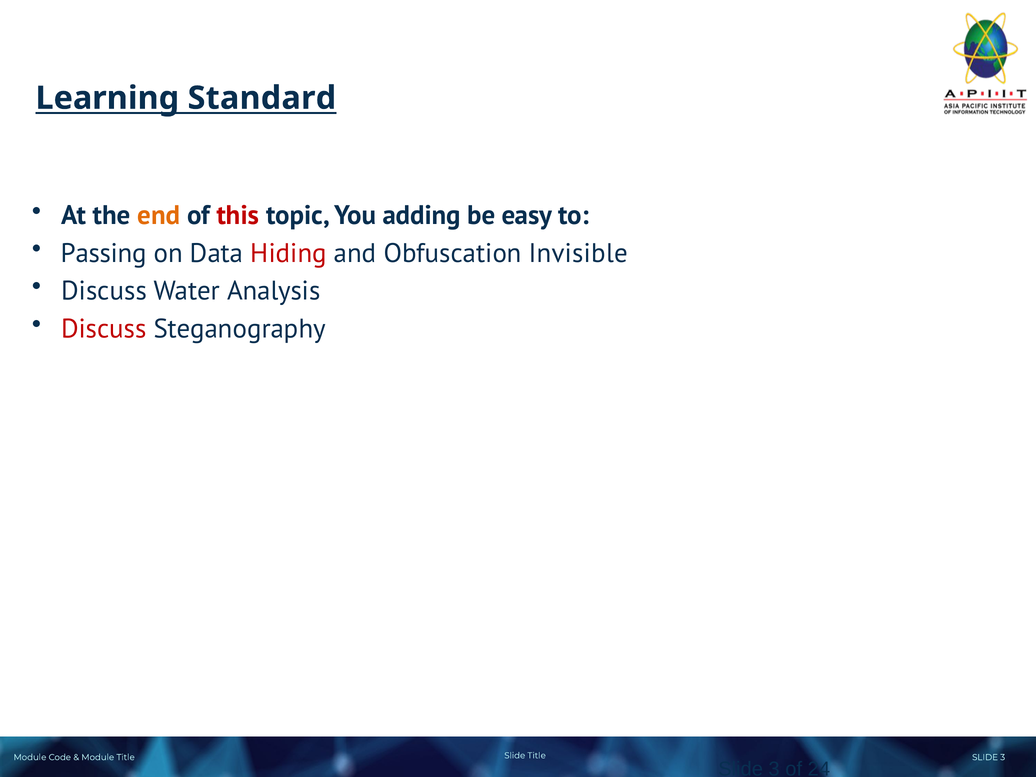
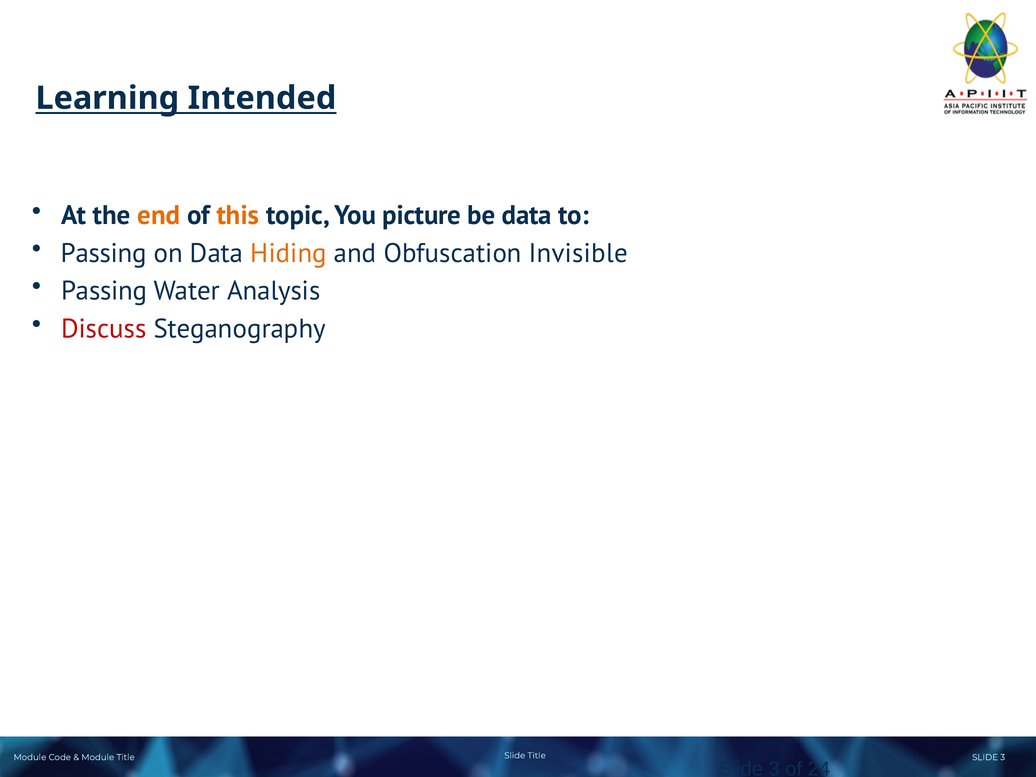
Standard: Standard -> Intended
this colour: red -> orange
adding: adding -> picture
be easy: easy -> data
Hiding colour: red -> orange
Discuss at (104, 291): Discuss -> Passing
